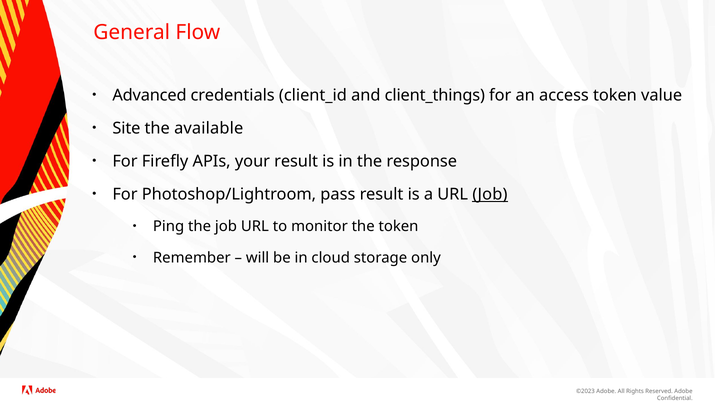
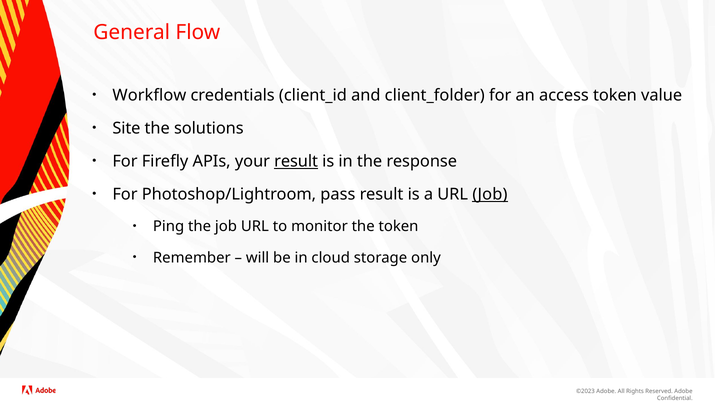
Advanced: Advanced -> Workflow
client_things: client_things -> client_folder
available: available -> solutions
result at (296, 162) underline: none -> present
